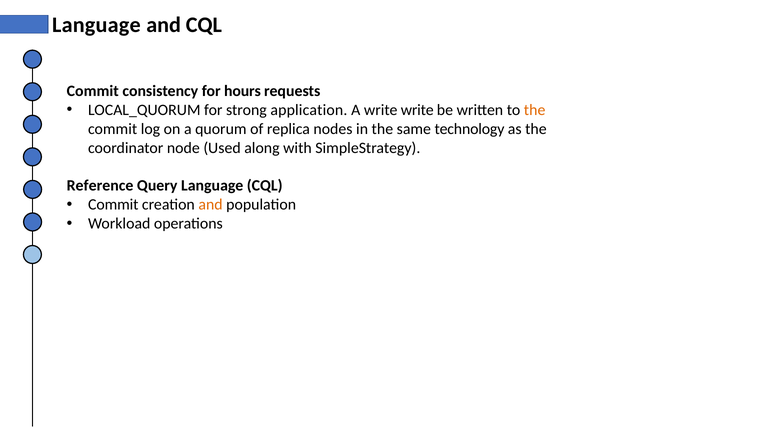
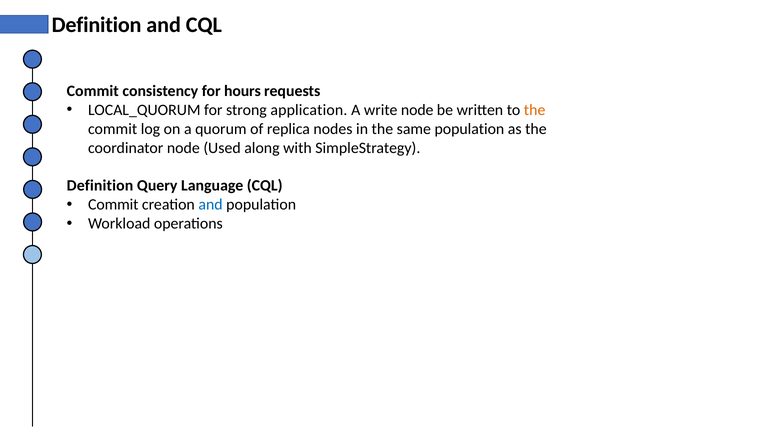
Language at (96, 25): Language -> Definition
write write: write -> node
same technology: technology -> population
Reference at (100, 186): Reference -> Definition
and at (211, 205) colour: orange -> blue
